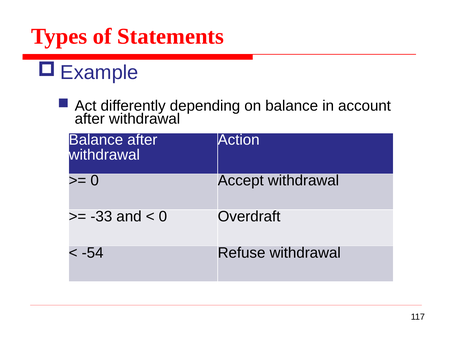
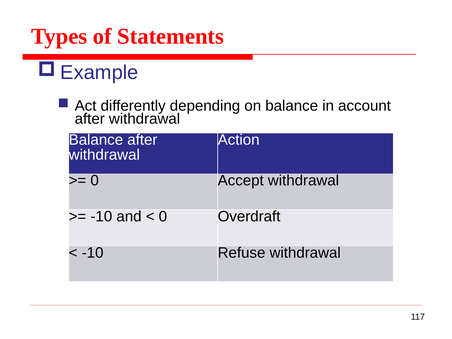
-33 at (101, 216): -33 -> -10
-54 at (93, 253): -54 -> -10
